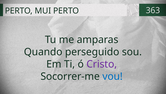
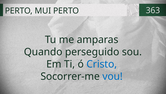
Cristo colour: purple -> blue
